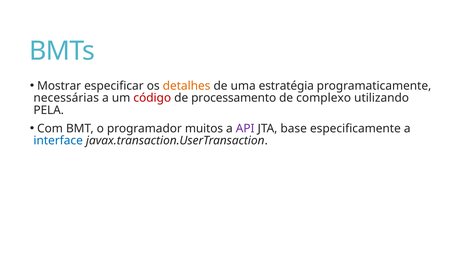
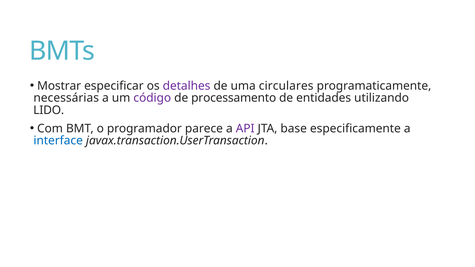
detalhes colour: orange -> purple
estratégia: estratégia -> circulares
código colour: red -> purple
complexo: complexo -> entidades
PELA: PELA -> LIDO
muitos: muitos -> parece
